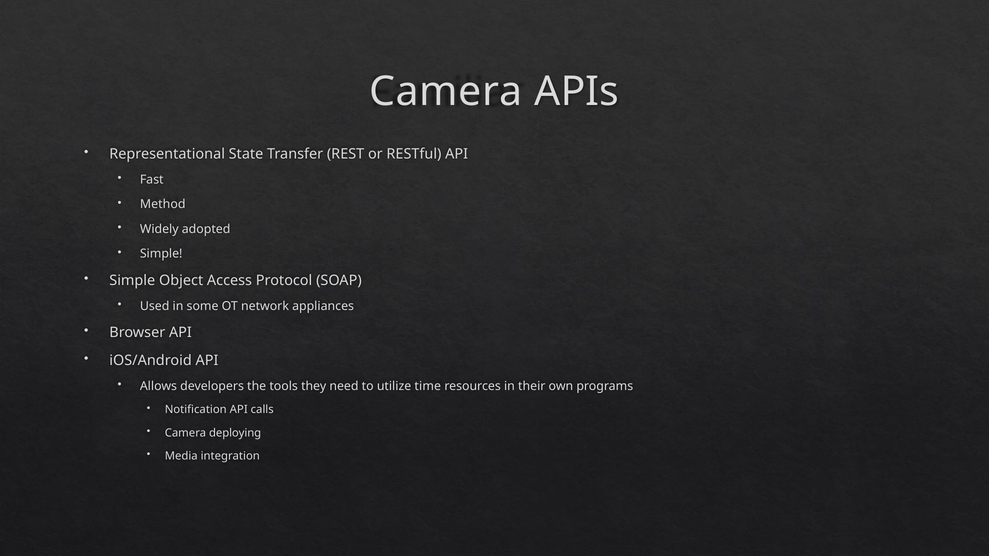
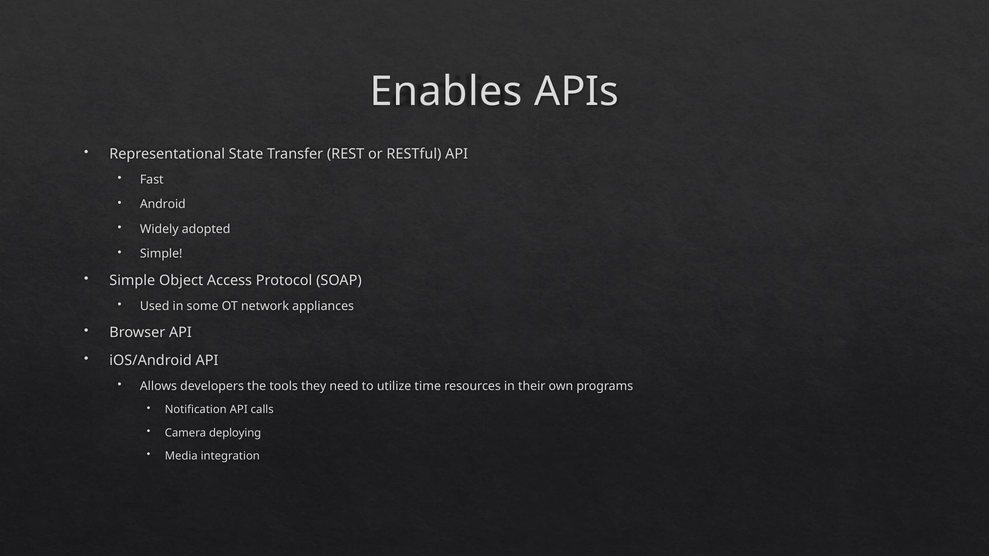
Camera at (446, 92): Camera -> Enables
Method: Method -> Android
